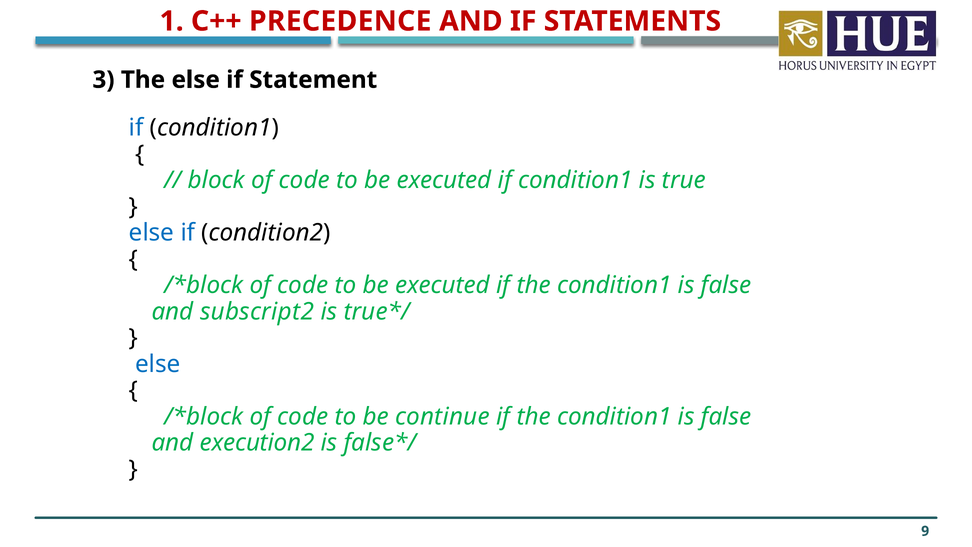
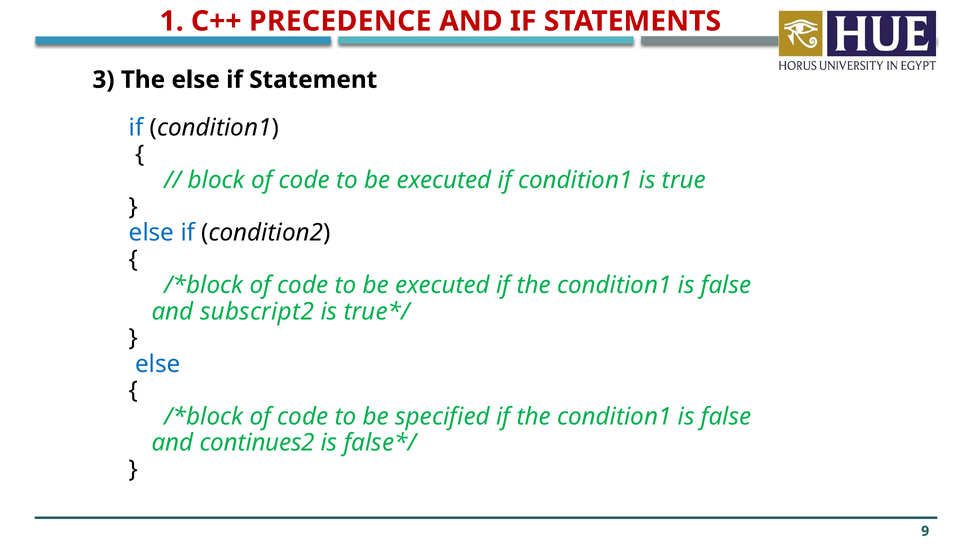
continue: continue -> specified
execution2: execution2 -> continues2
